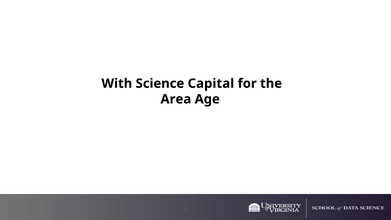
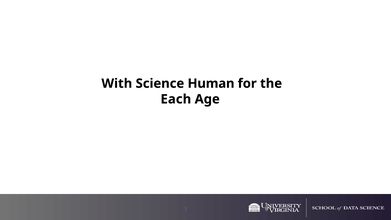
Capital: Capital -> Human
Area: Area -> Each
